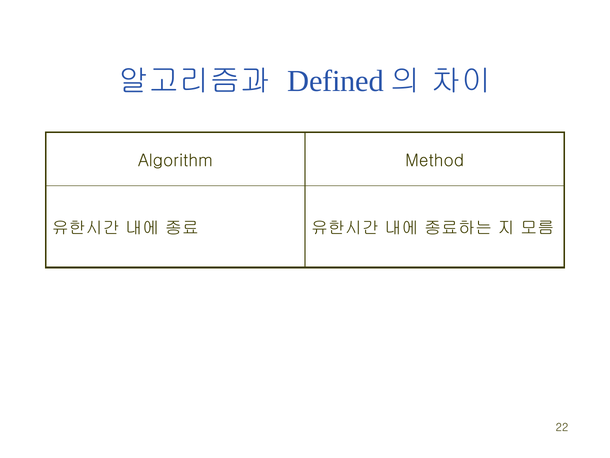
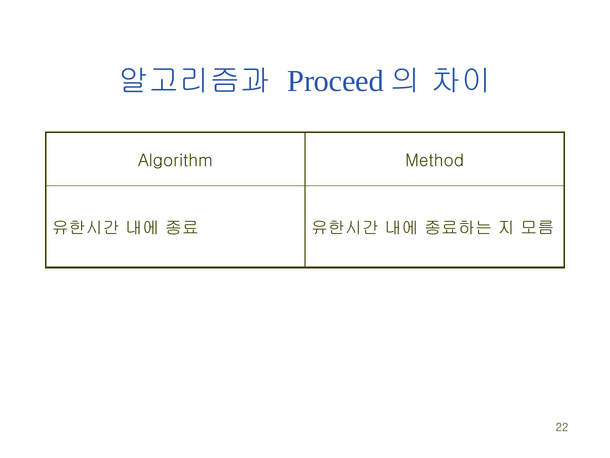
Defined: Defined -> Proceed
